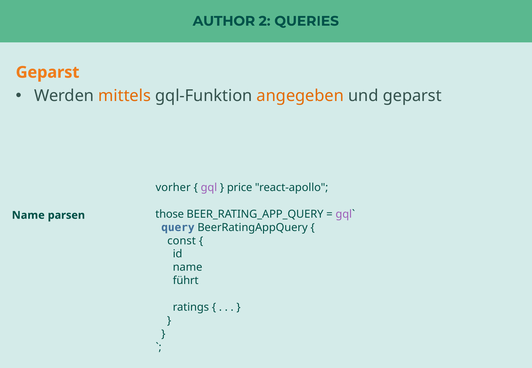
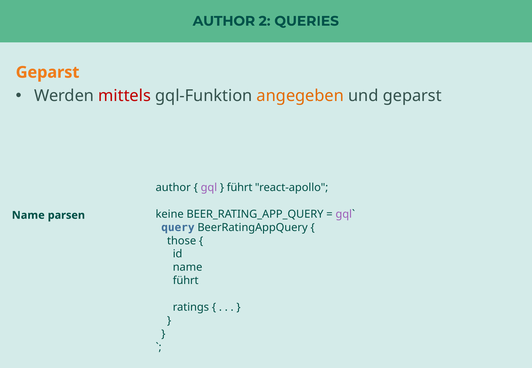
mittels colour: orange -> red
vorher at (173, 188): vorher -> author
price at (240, 188): price -> führt
those: those -> keine
const: const -> those
